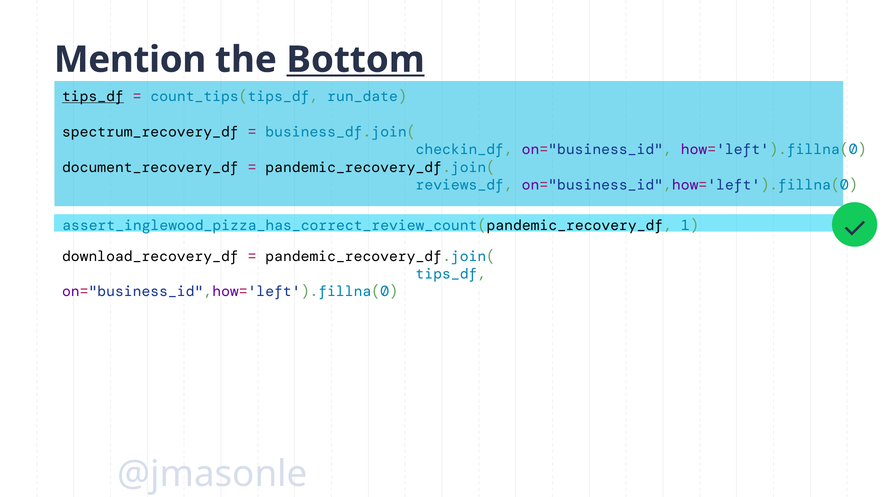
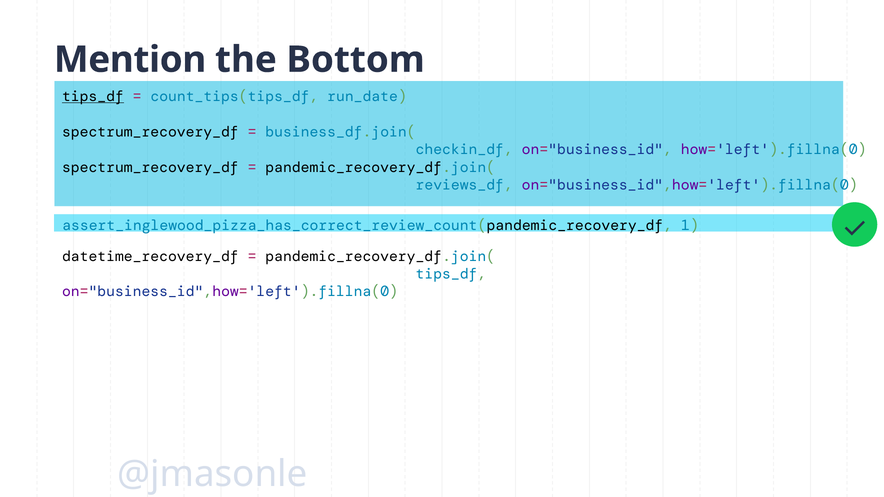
Bottom underline: present -> none
document_recovery_df at (150, 167): document_recovery_df -> spectrum_recovery_df
download_recovery_df: download_recovery_df -> datetime_recovery_df
